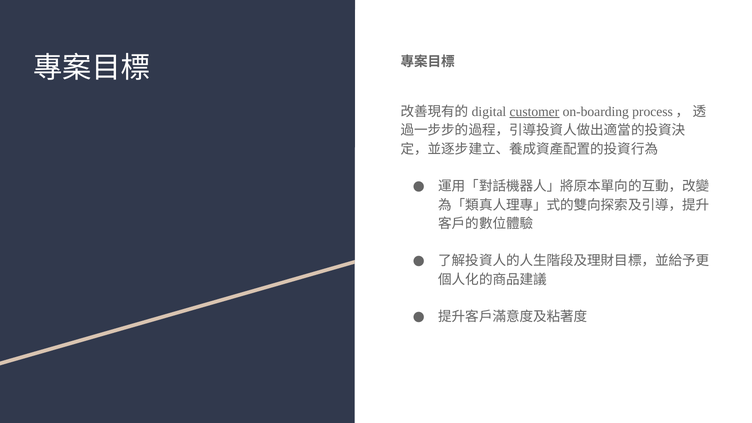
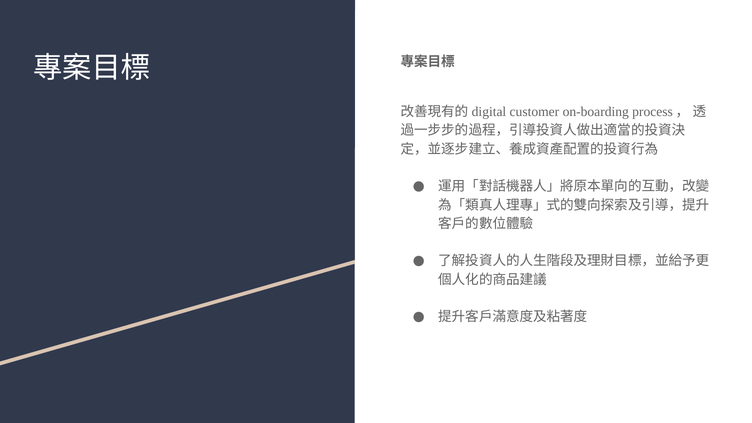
customer underline: present -> none
